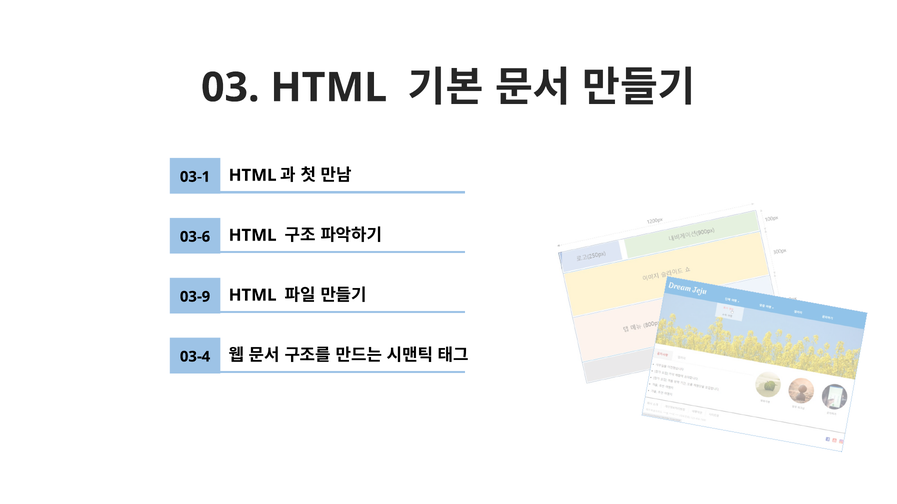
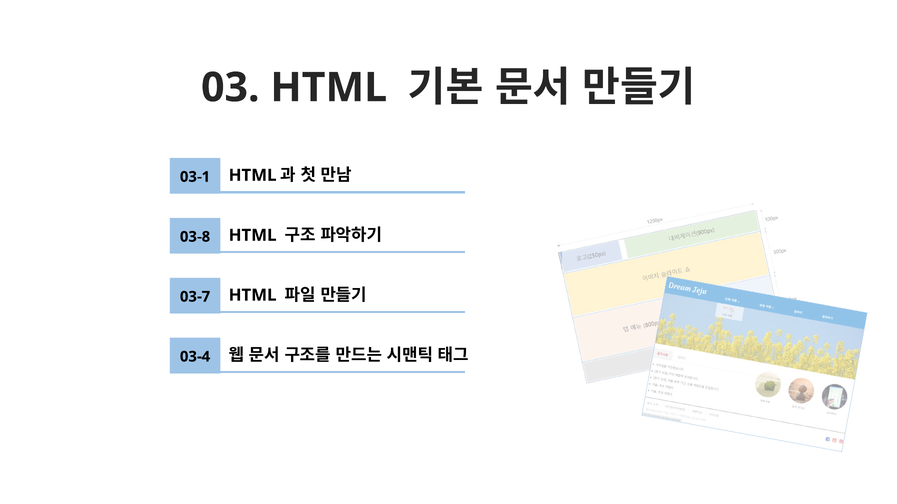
03-6: 03-6 -> 03-8
03-9: 03-9 -> 03-7
